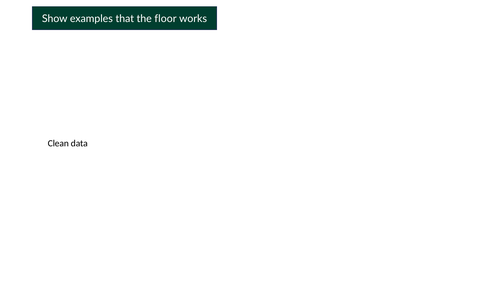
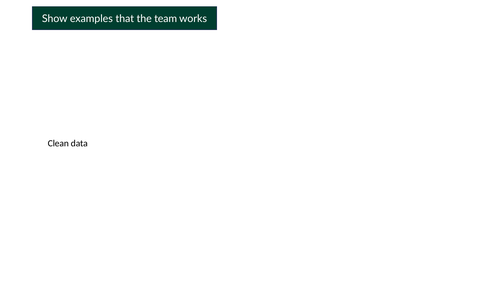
floor: floor -> team
